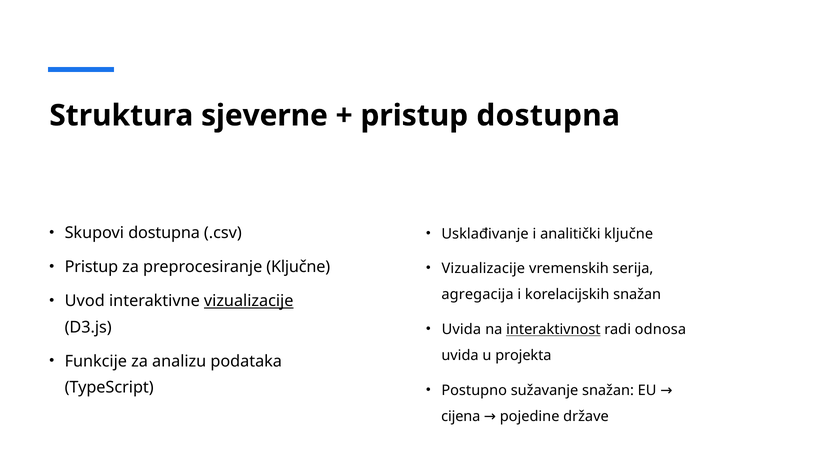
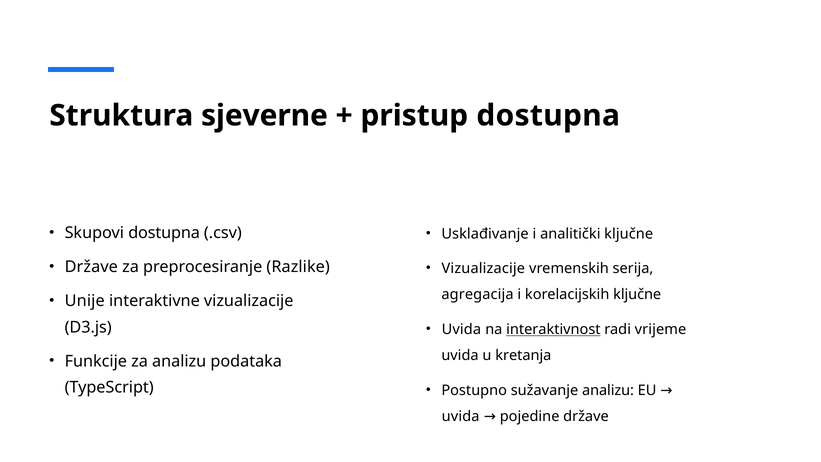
Pristup at (91, 267): Pristup -> Države
preprocesiranje Ključne: Ključne -> Razlike
korelacijskih snažan: snažan -> ključne
Uvod: Uvod -> Unije
vizualizacije at (249, 301) underline: present -> none
odnosa: odnosa -> vrijeme
projekta: projekta -> kretanja
sužavanje snažan: snažan -> analizu
cijena at (461, 416): cijena -> uvida
